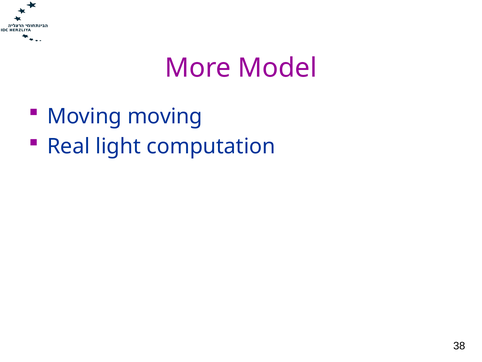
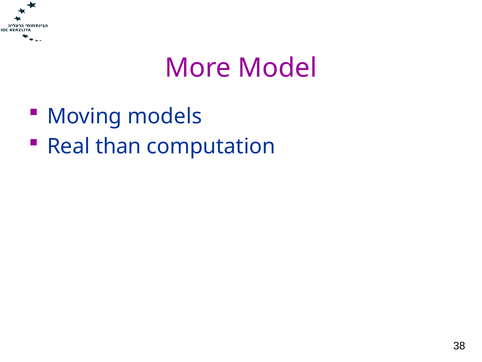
Moving moving: moving -> models
light: light -> than
